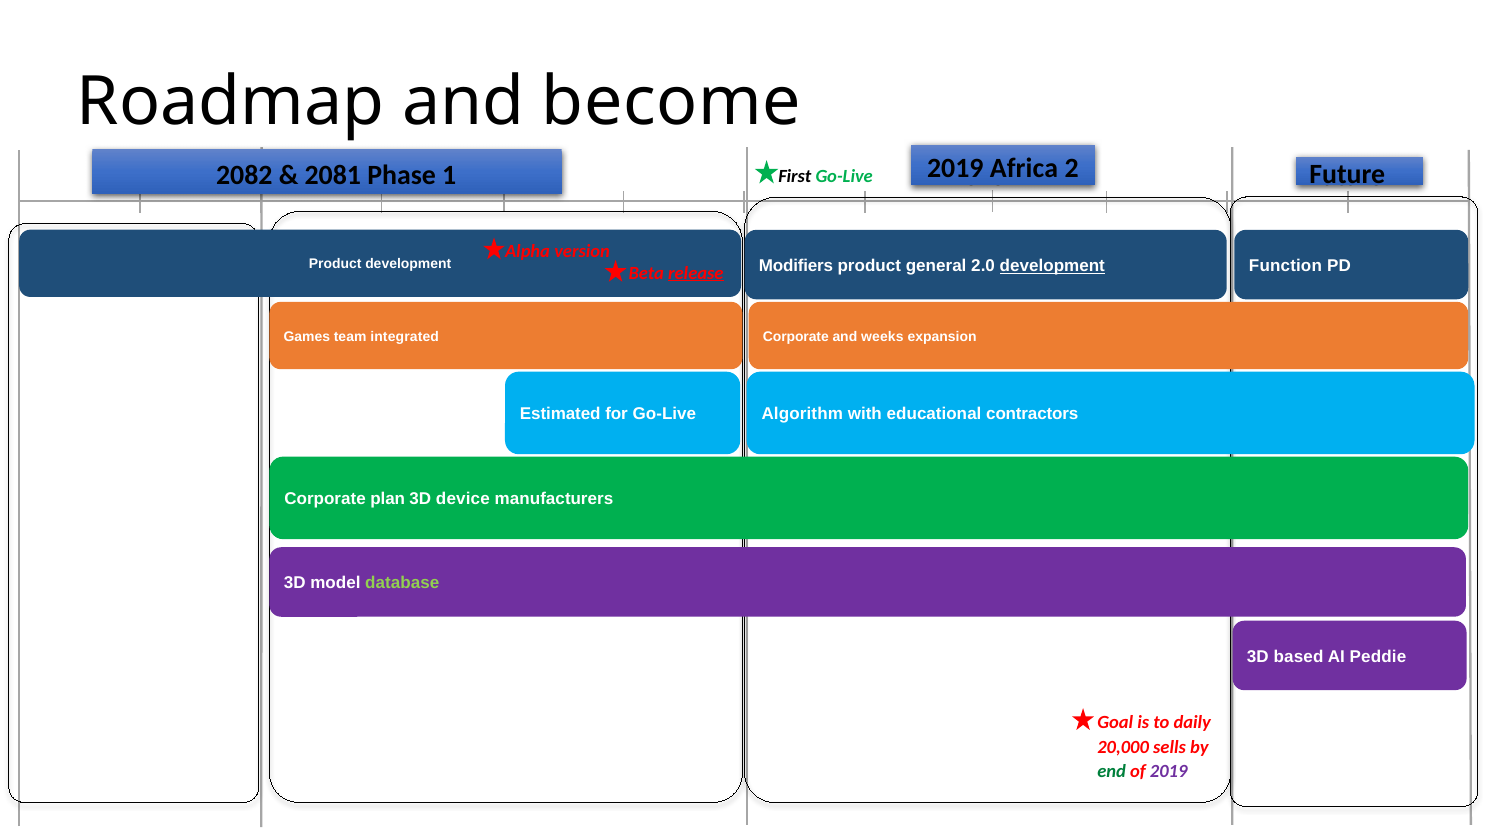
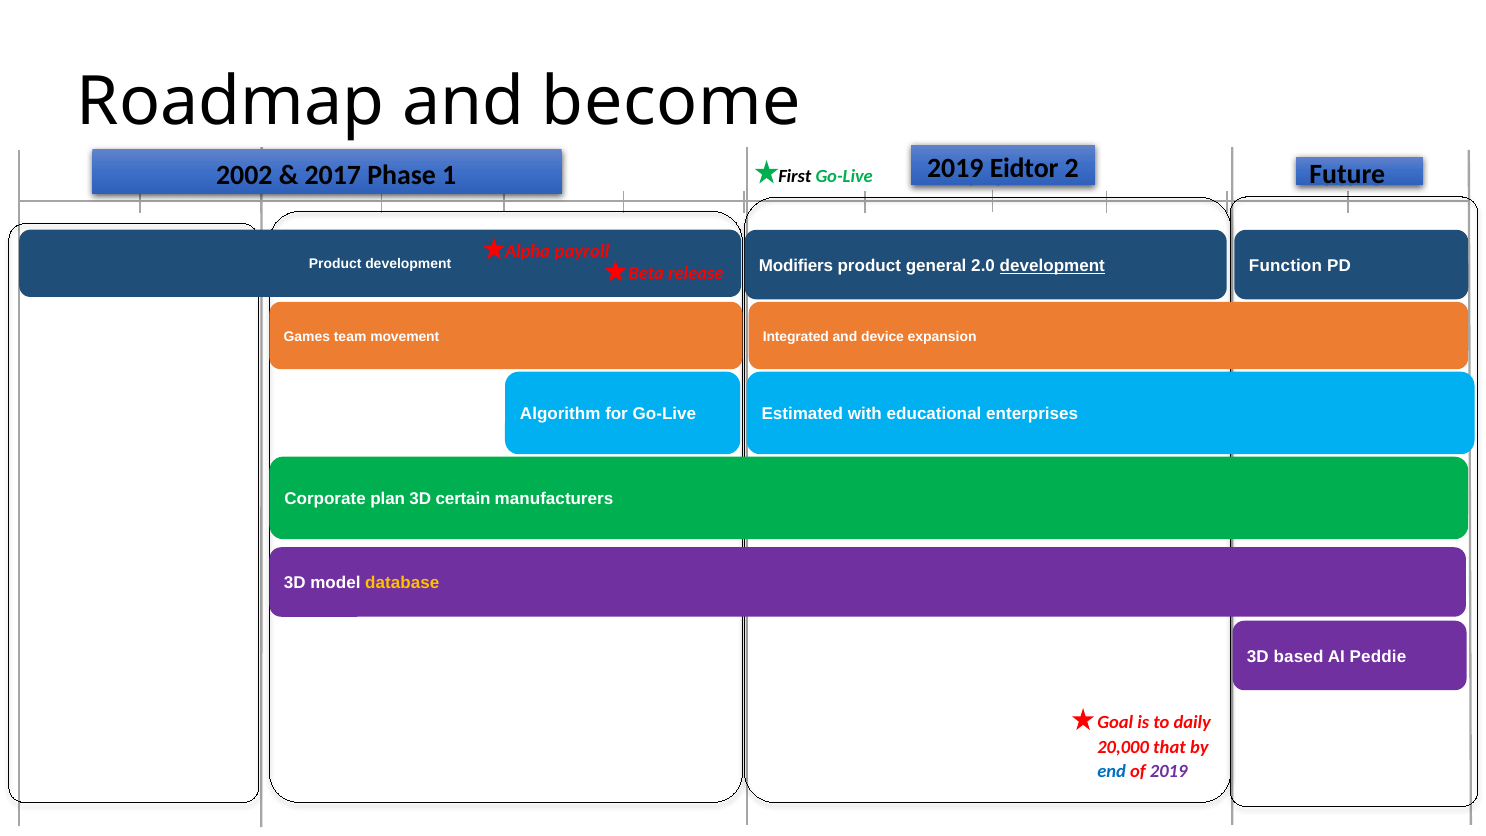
2082: 2082 -> 2002
2081 at (333, 175): 2081 -> 2017
Africa: Africa -> Eidtor
version: version -> payroll
release underline: present -> none
integrated: integrated -> movement
Corporate at (796, 336): Corporate -> Integrated
weeks: weeks -> device
Estimated: Estimated -> Algorithm
Algorithm: Algorithm -> Estimated
contractors: contractors -> enterprises
device: device -> certain
database colour: light green -> yellow
sells: sells -> that
end colour: green -> blue
